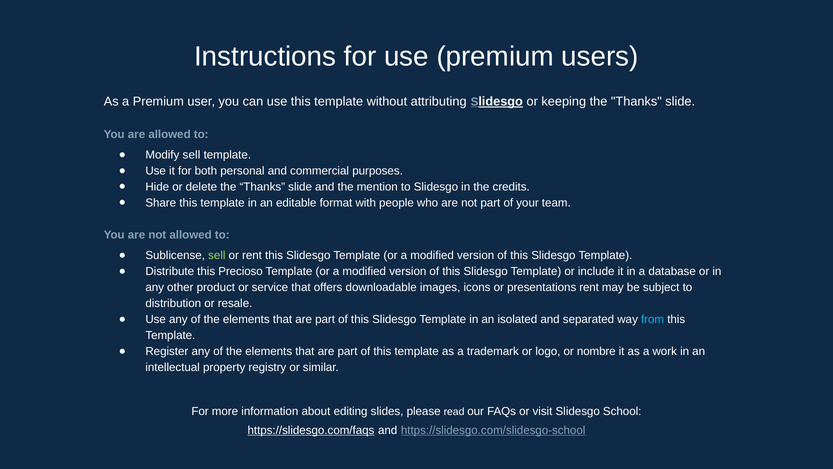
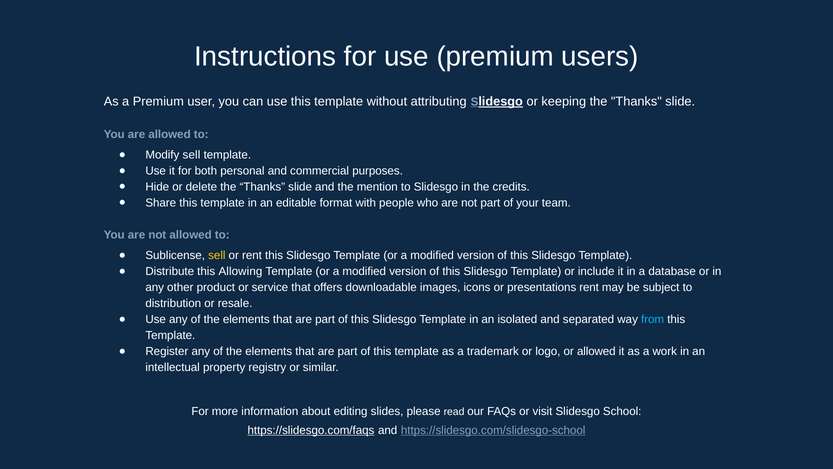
sell at (217, 255) colour: light green -> yellow
Precioso: Precioso -> Allowing
or nombre: nombre -> allowed
